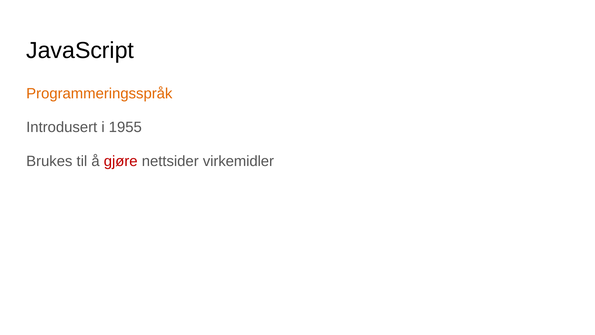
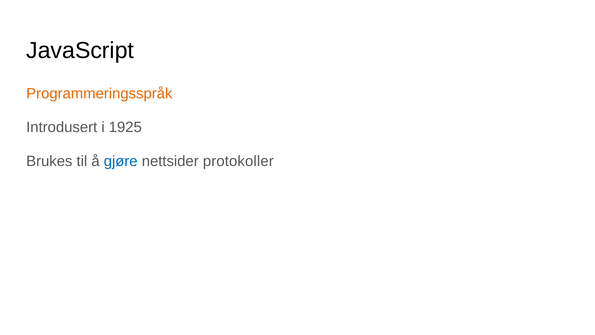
1955: 1955 -> 1925
gjøre colour: red -> blue
virkemidler: virkemidler -> protokoller
